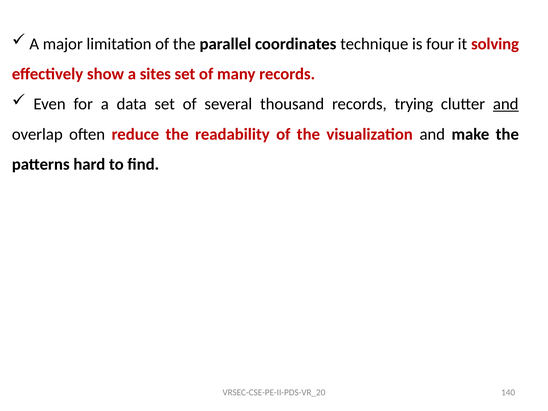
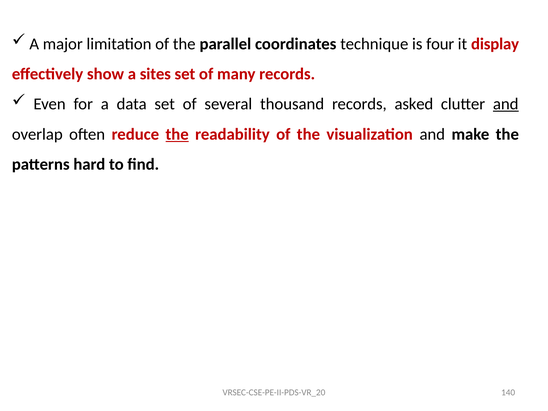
solving: solving -> display
trying: trying -> asked
the at (177, 134) underline: none -> present
